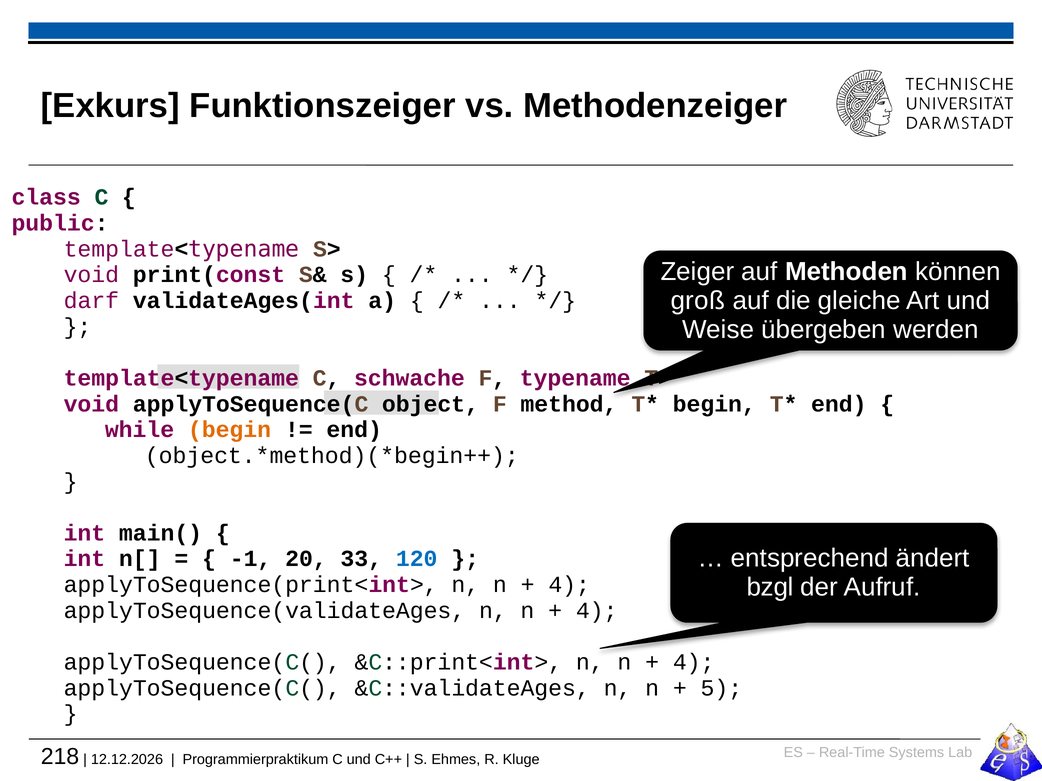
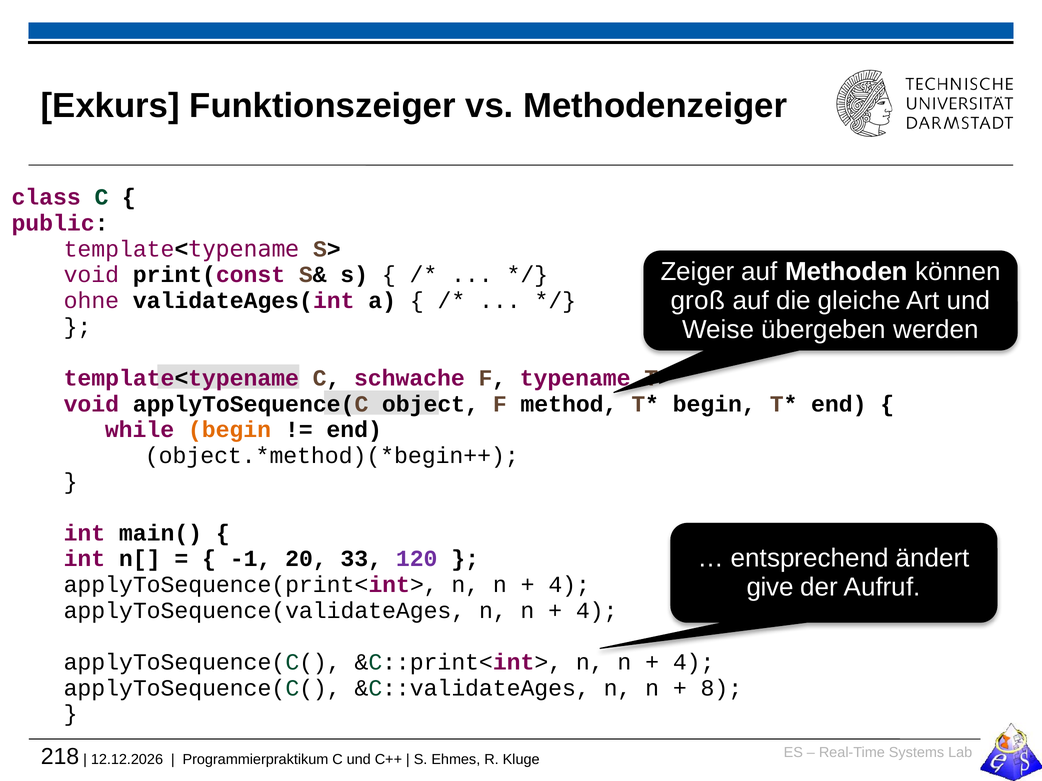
darf: darf -> ohne
120 colour: blue -> purple
bzgl: bzgl -> give
5: 5 -> 8
